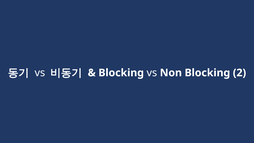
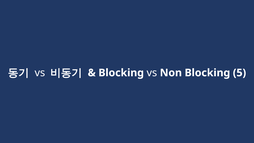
2: 2 -> 5
